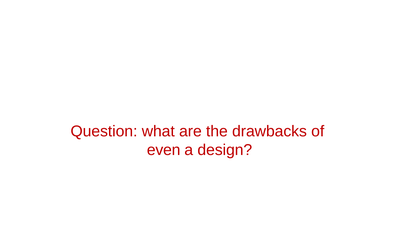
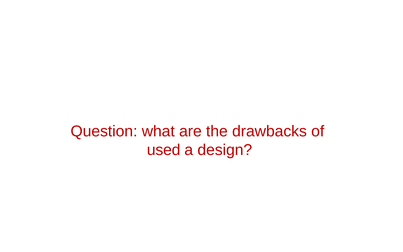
even: even -> used
